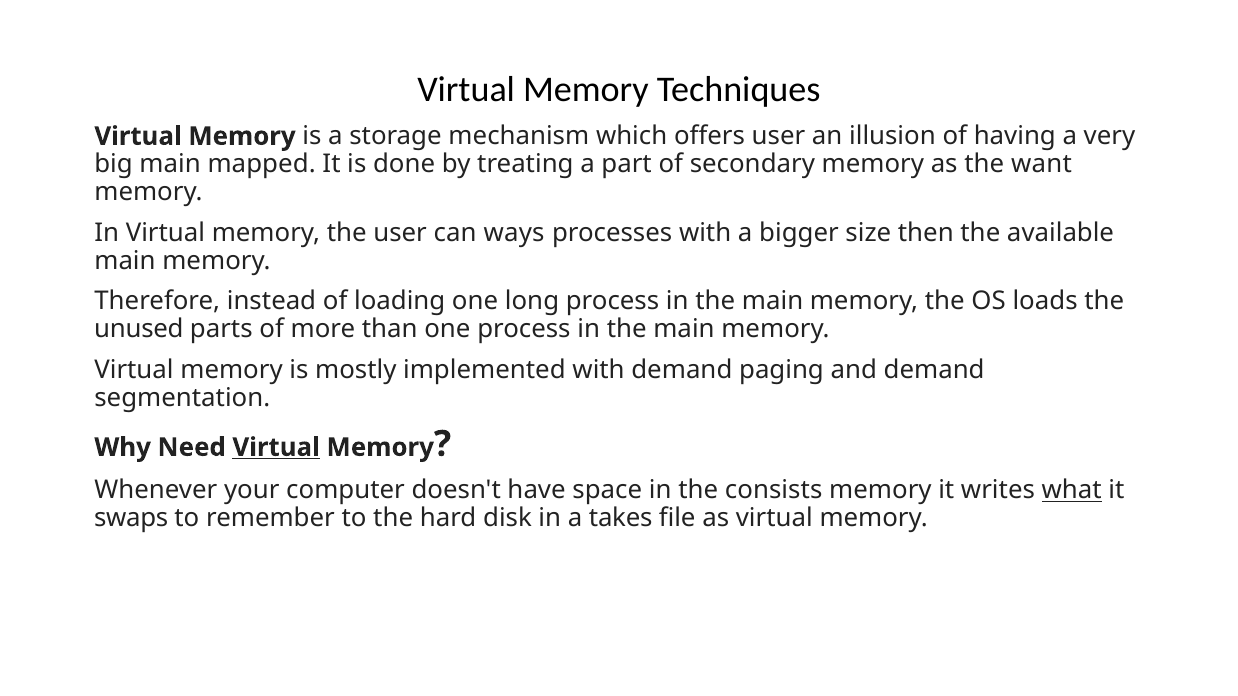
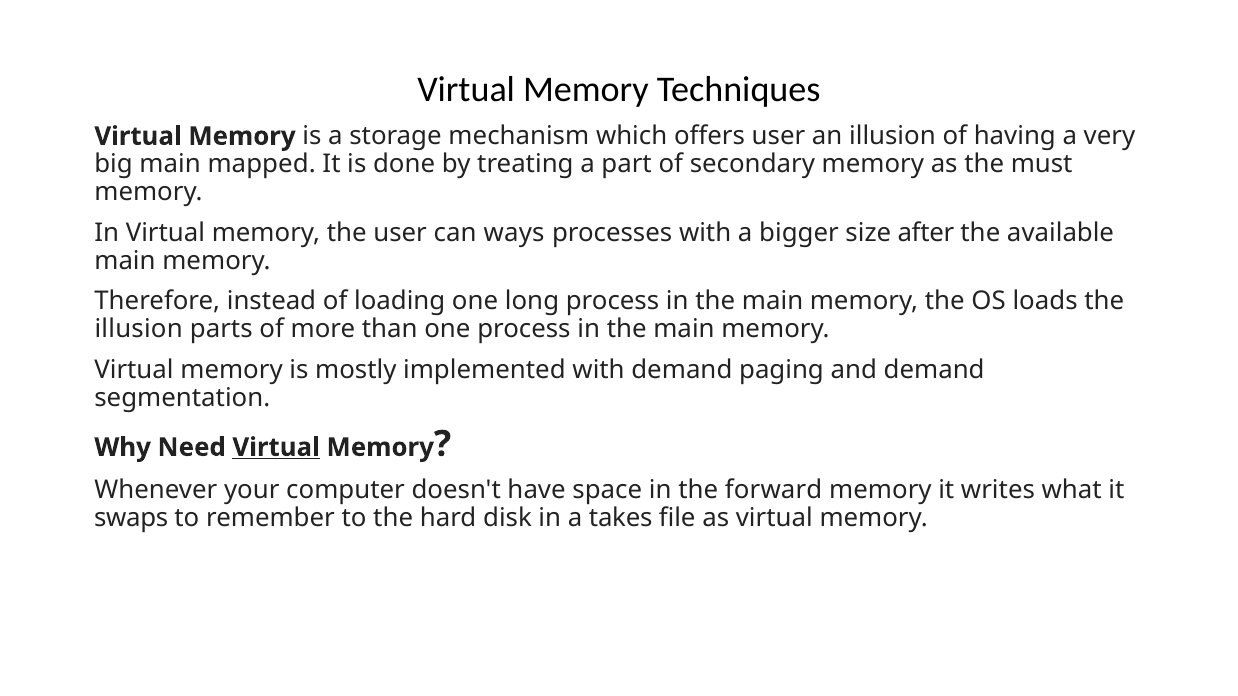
want: want -> must
then: then -> after
unused at (139, 329): unused -> illusion
consists: consists -> forward
what underline: present -> none
